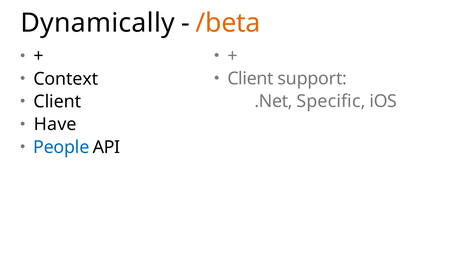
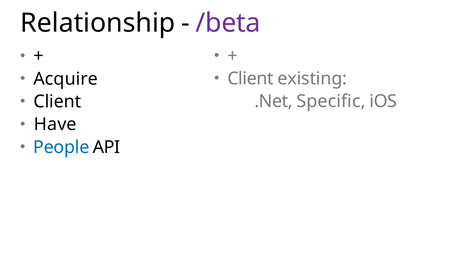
Dynamically: Dynamically -> Relationship
/beta colour: orange -> purple
support: support -> existing
Context: Context -> Acquire
